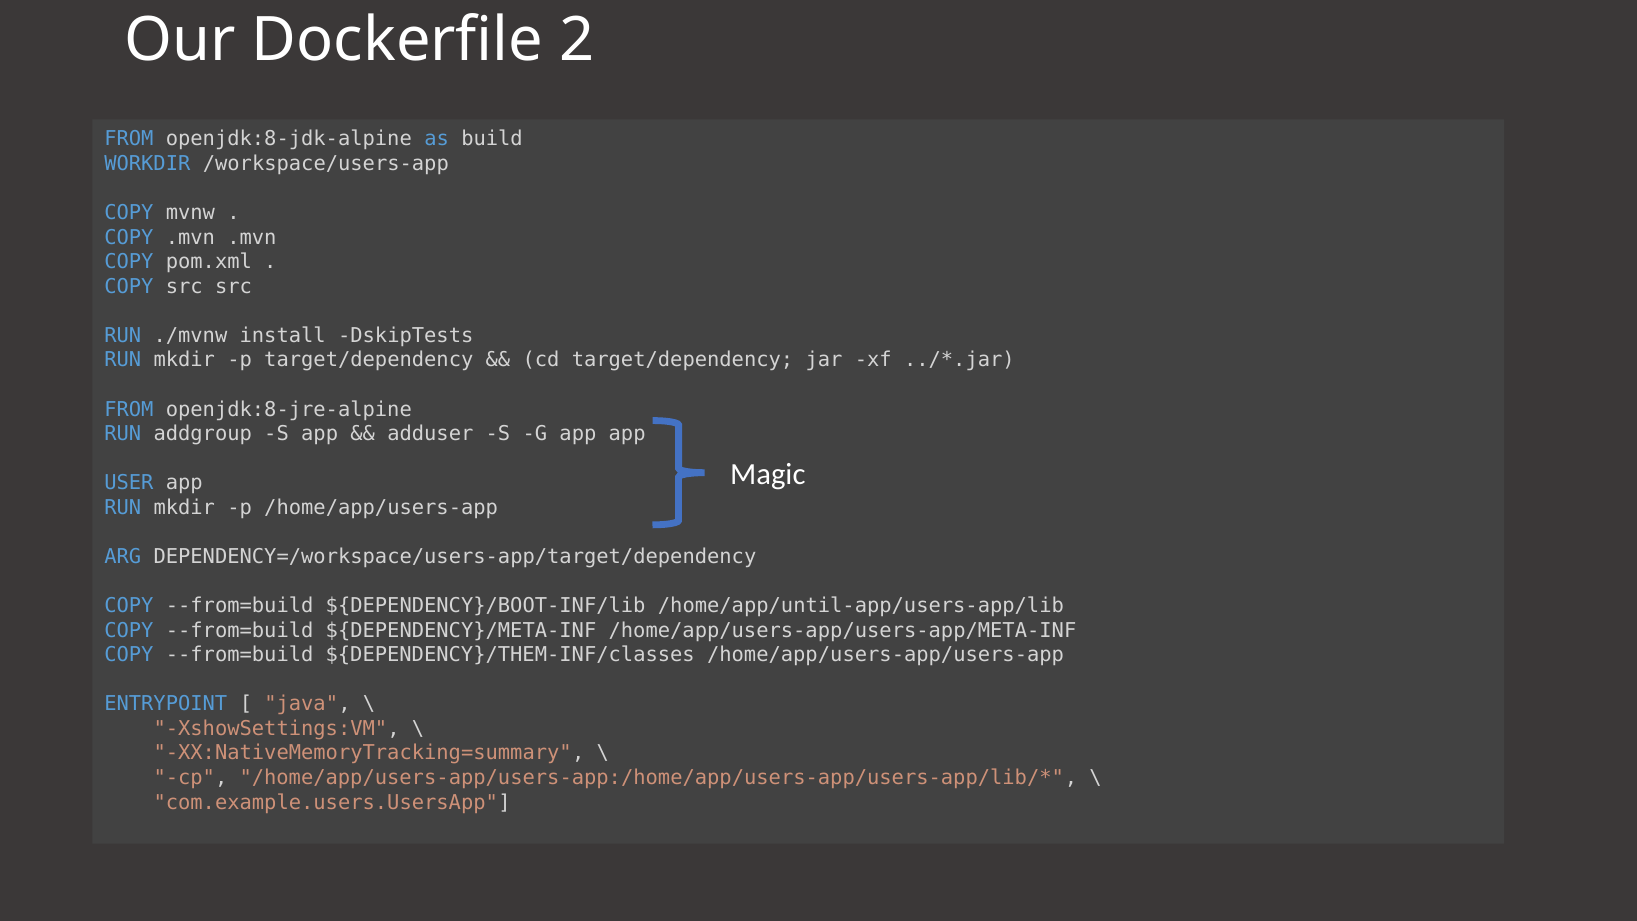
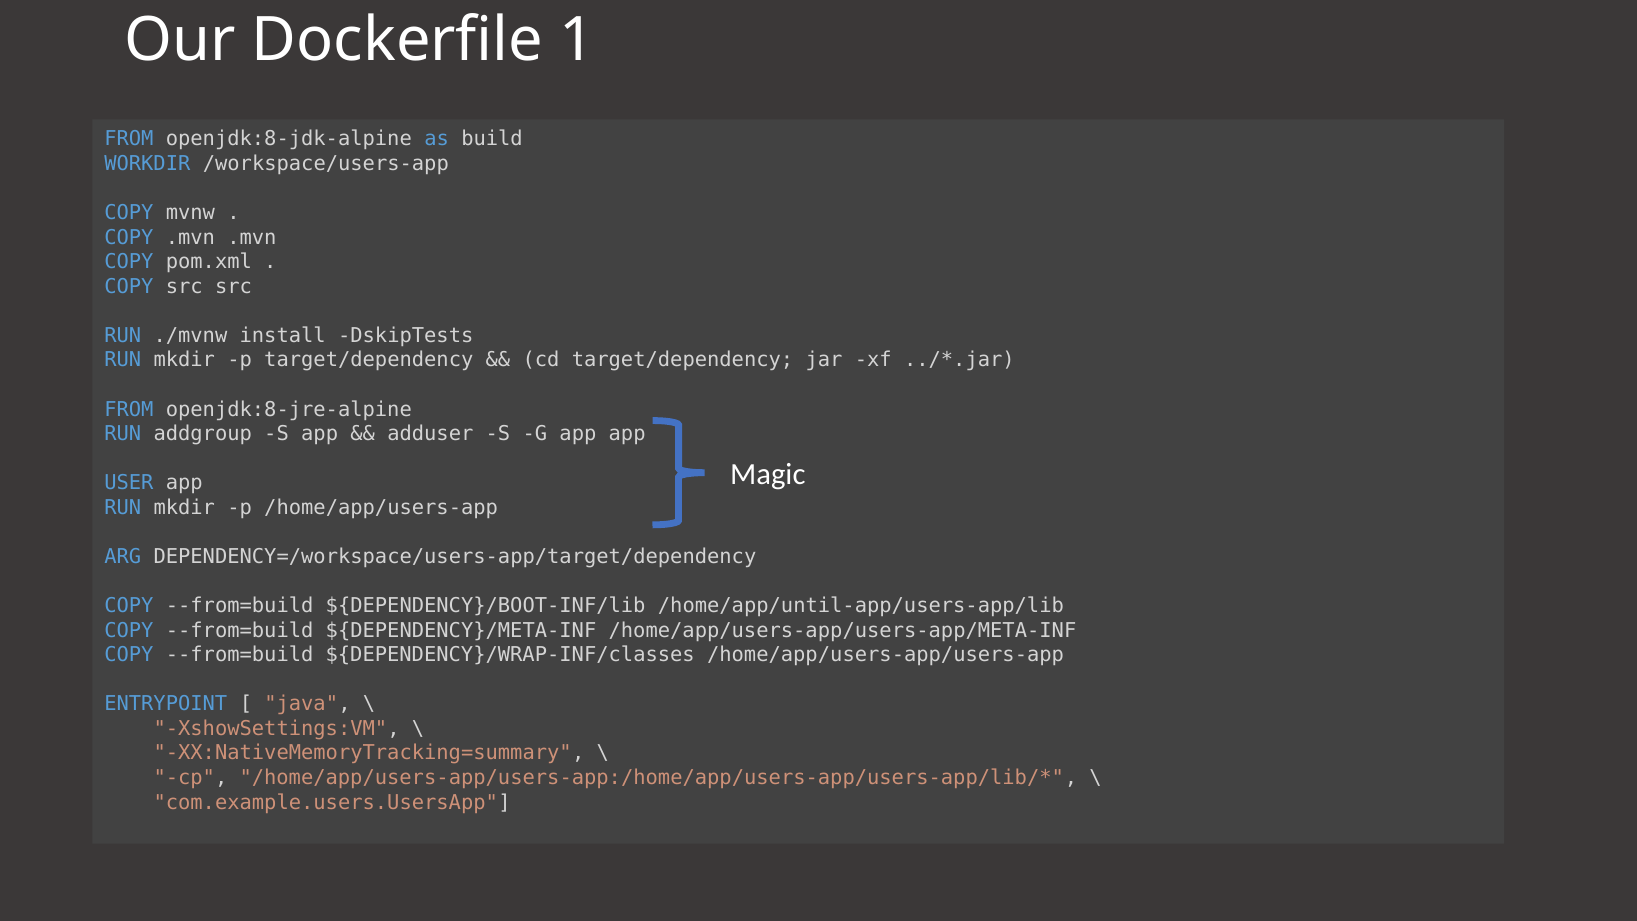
2: 2 -> 1
${DEPENDENCY}/THEM-INF/classes: ${DEPENDENCY}/THEM-INF/classes -> ${DEPENDENCY}/WRAP-INF/classes
